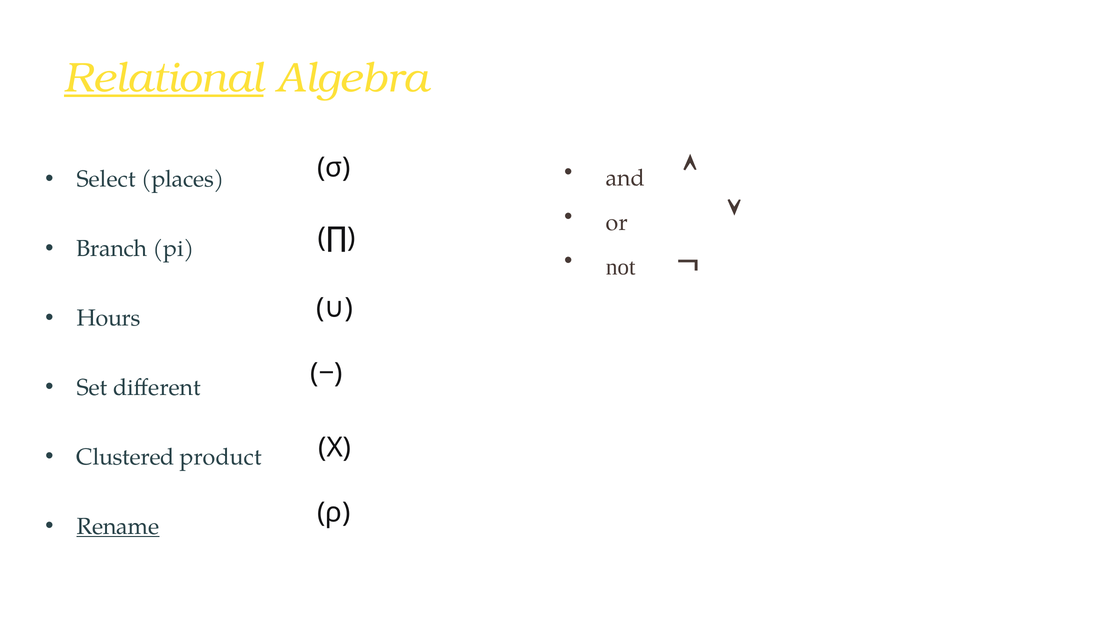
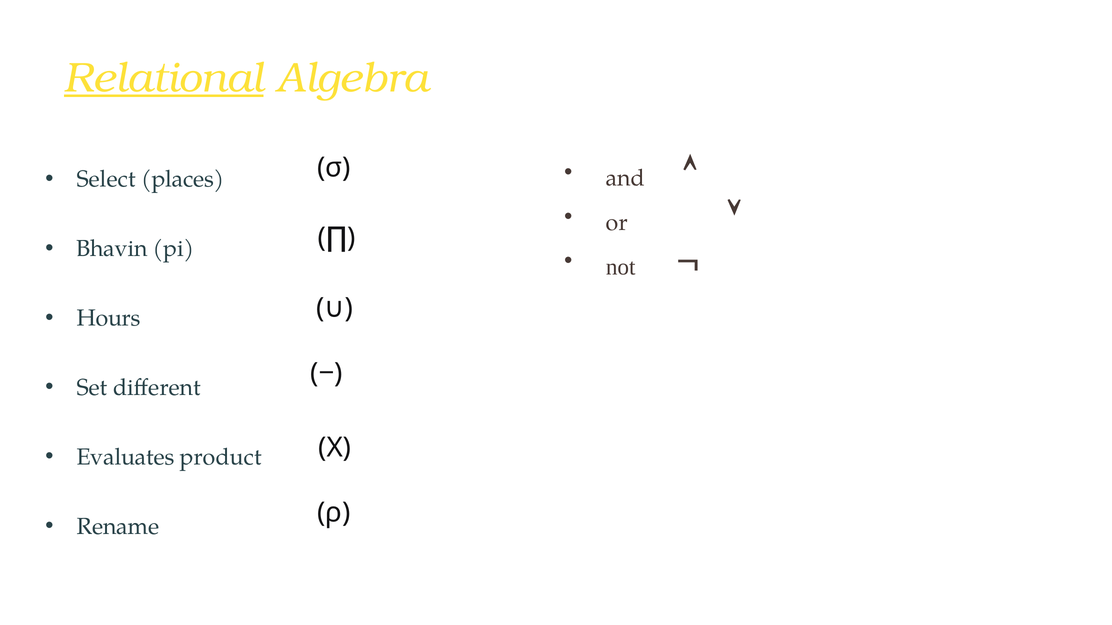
Branch: Branch -> Bhavin
Clustered: Clustered -> Evaluates
Rename underline: present -> none
